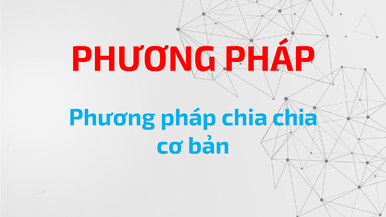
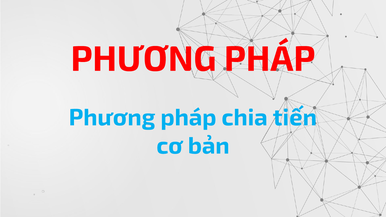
chia chia: chia -> tiến
